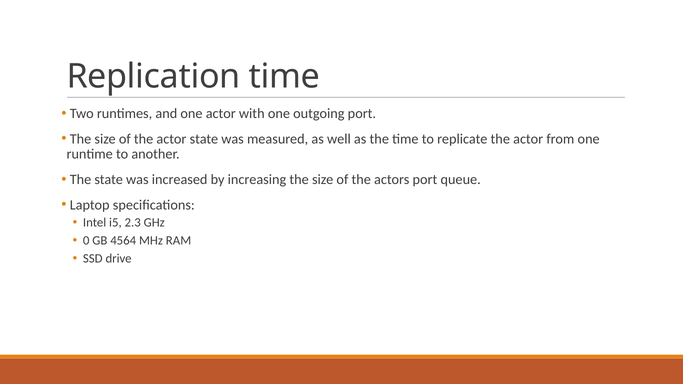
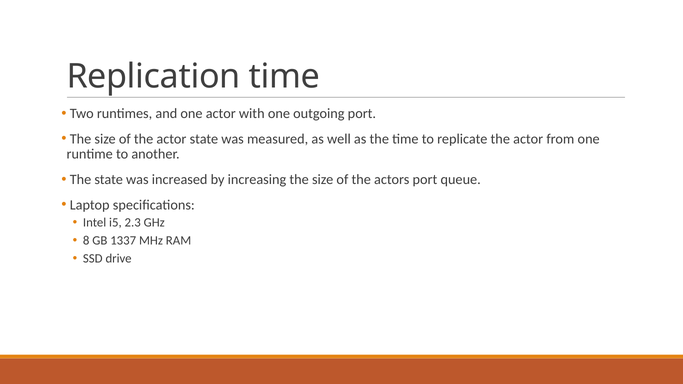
0: 0 -> 8
4564: 4564 -> 1337
